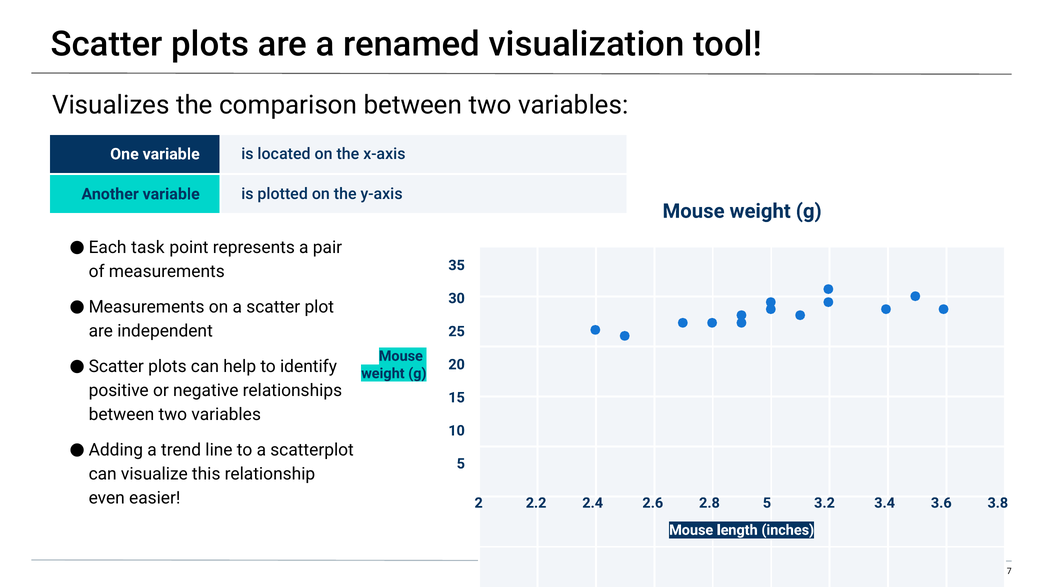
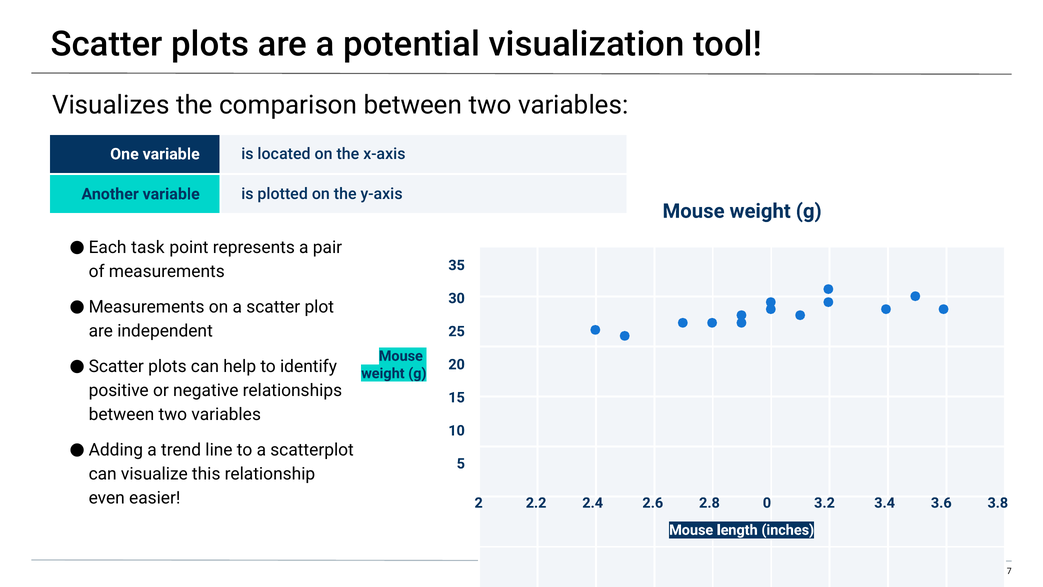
renamed: renamed -> potential
2.8 5: 5 -> 0
